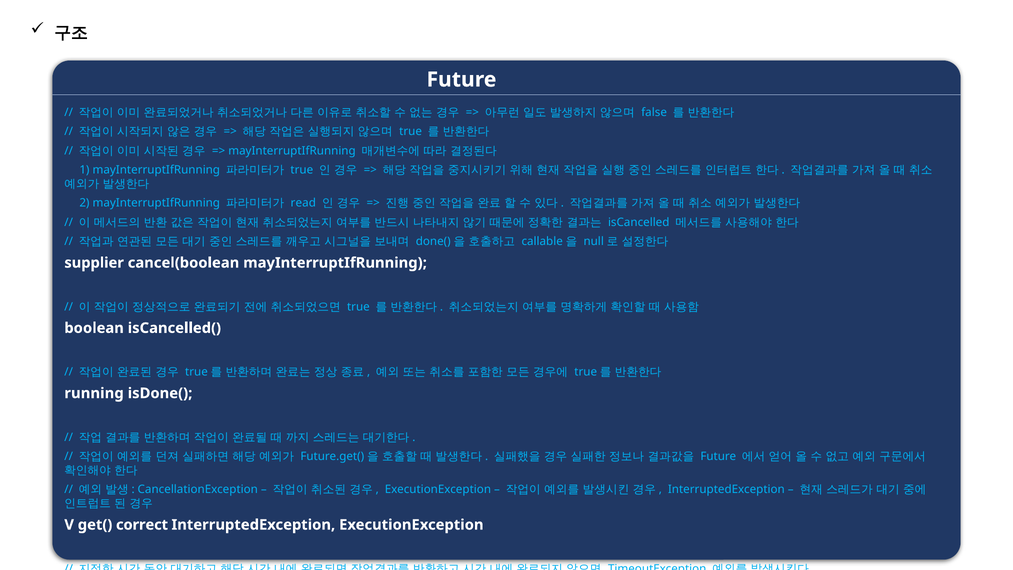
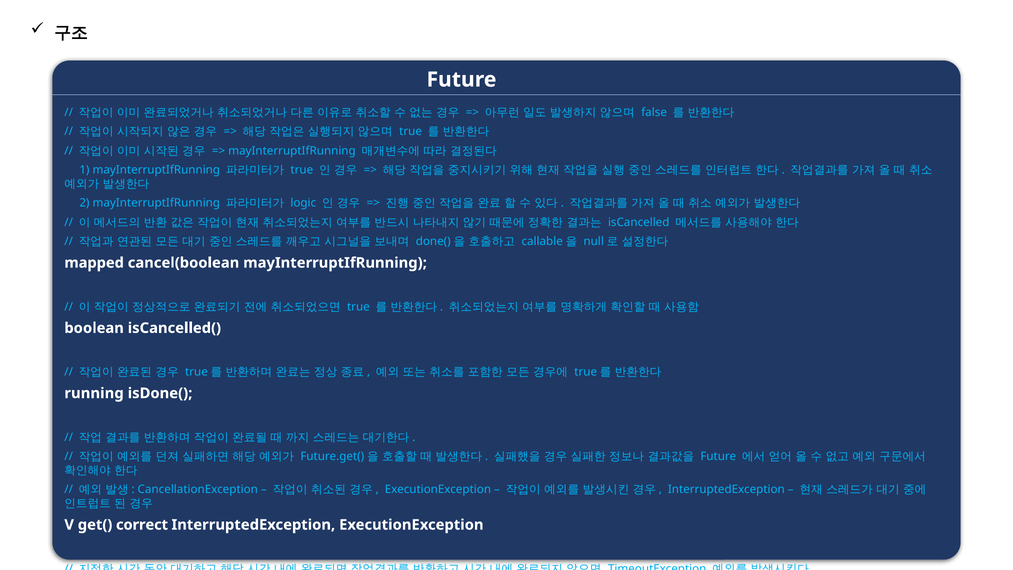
read: read -> logic
supplier: supplier -> mapped
